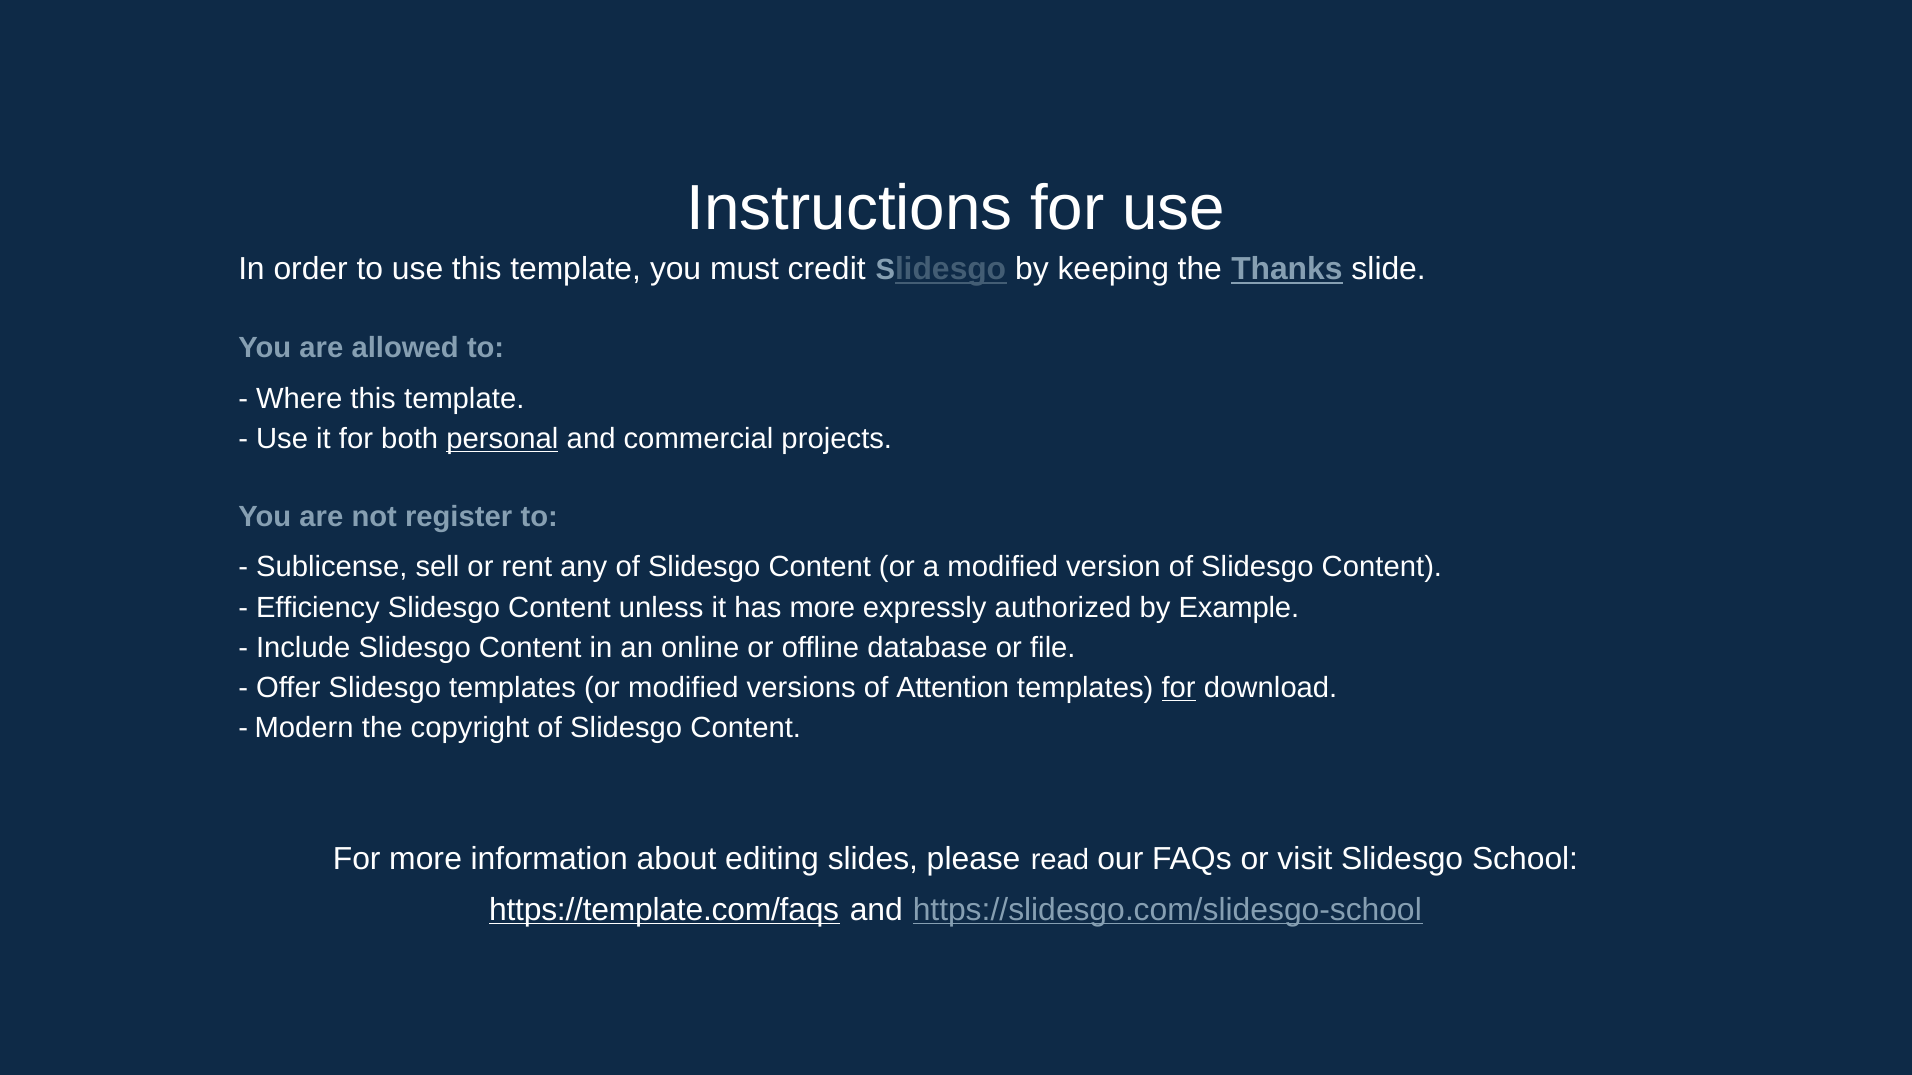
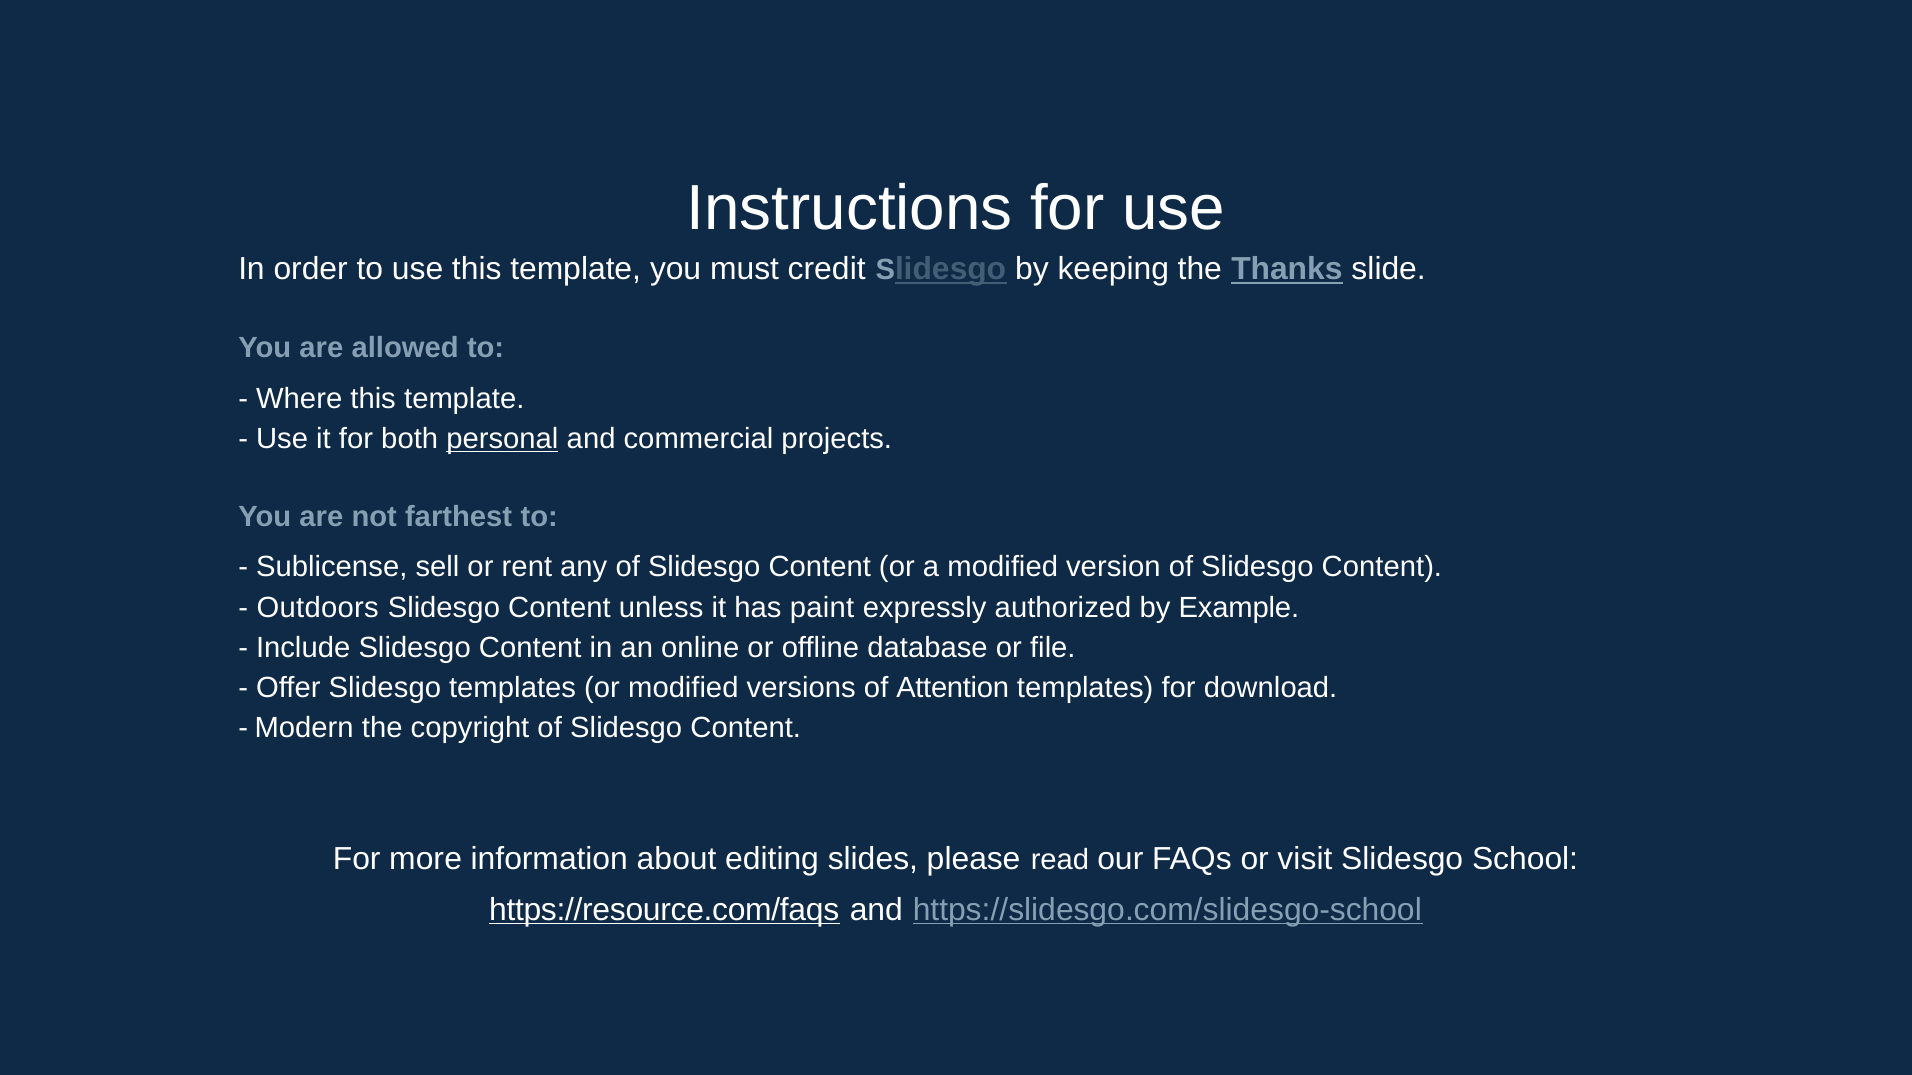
register: register -> farthest
Efficiency: Efficiency -> Outdoors
has more: more -> paint
for at (1179, 688) underline: present -> none
https://template.com/faqs: https://template.com/faqs -> https://resource.com/faqs
